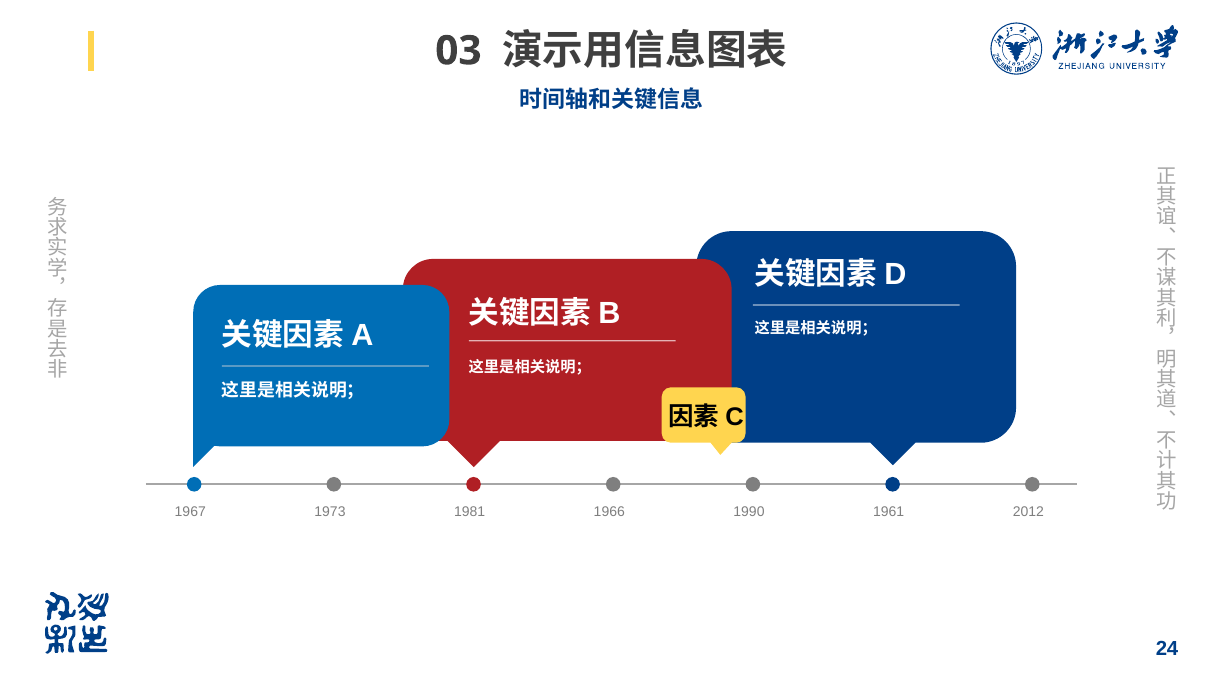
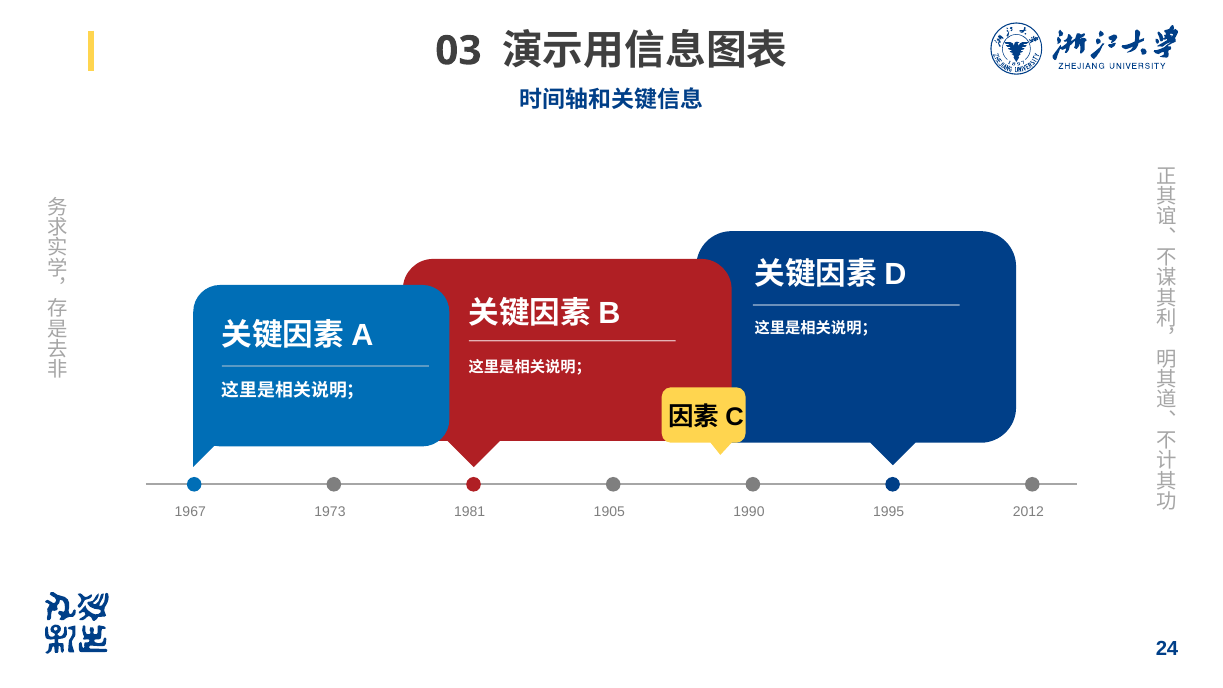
1966: 1966 -> 1905
1961: 1961 -> 1995
